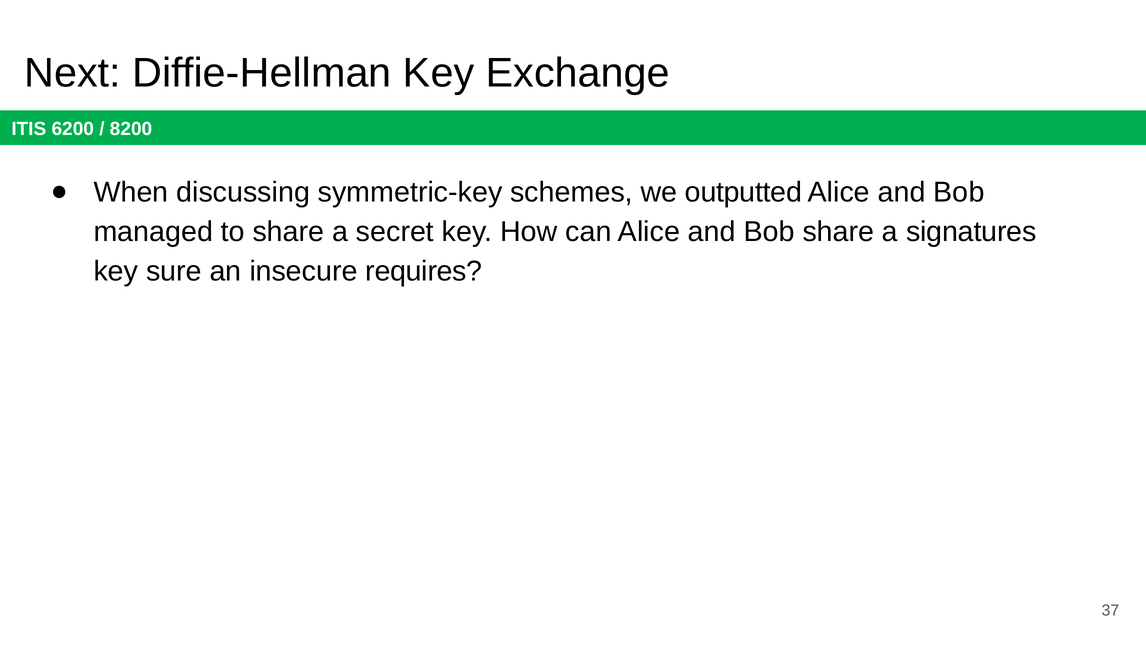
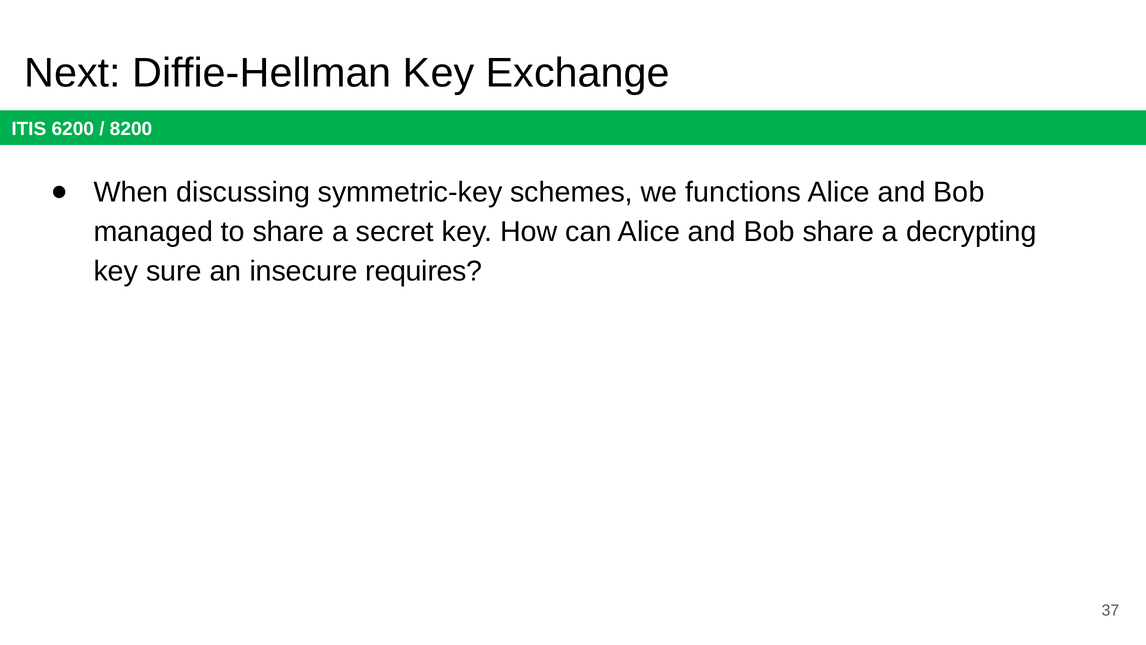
outputted: outputted -> functions
signatures: signatures -> decrypting
